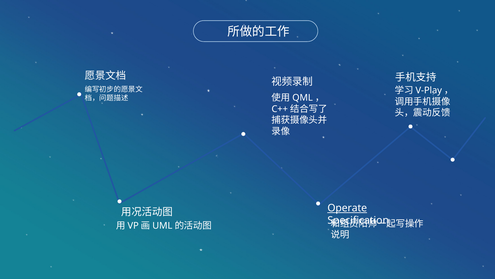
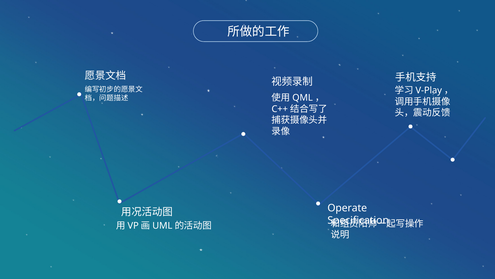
Operate underline: present -> none
